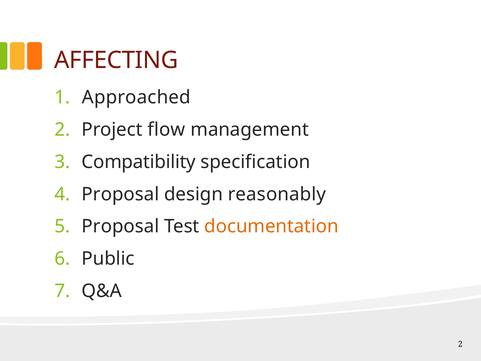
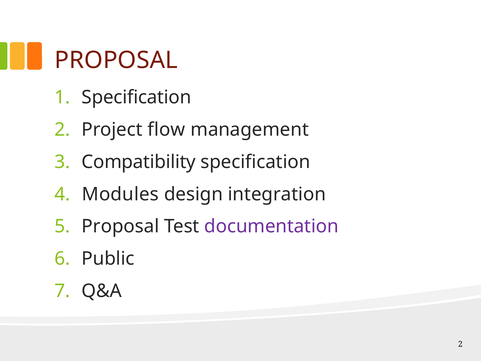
AFFECTING at (116, 60): AFFECTING -> PROPOSAL
Approached at (136, 97): Approached -> Specification
Proposal at (120, 194): Proposal -> Modules
reasonably: reasonably -> integration
documentation colour: orange -> purple
